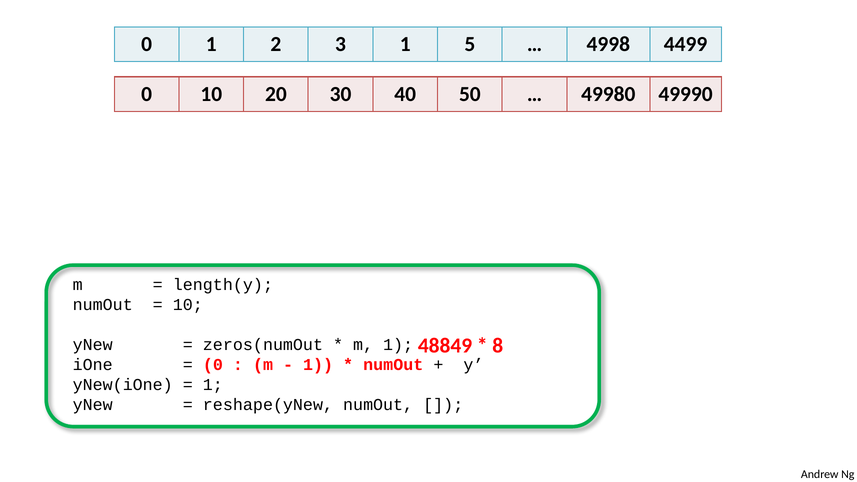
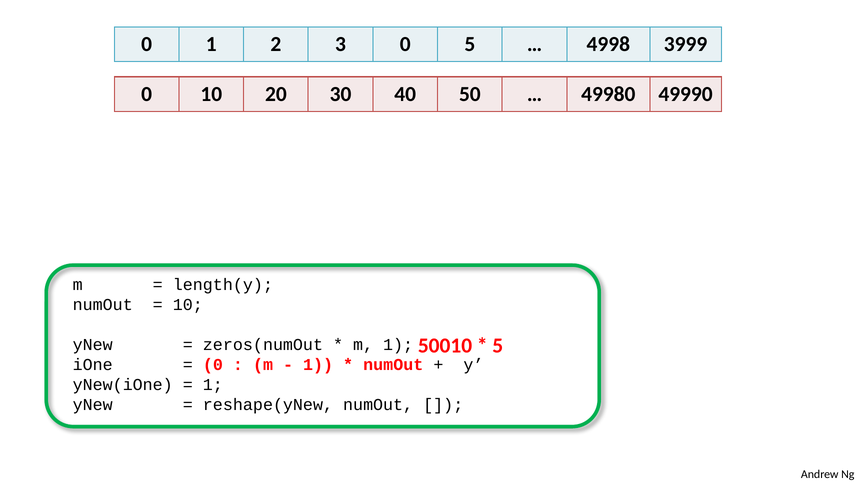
3 1: 1 -> 0
4499: 4499 -> 3999
48849: 48849 -> 50010
8 at (498, 346): 8 -> 5
